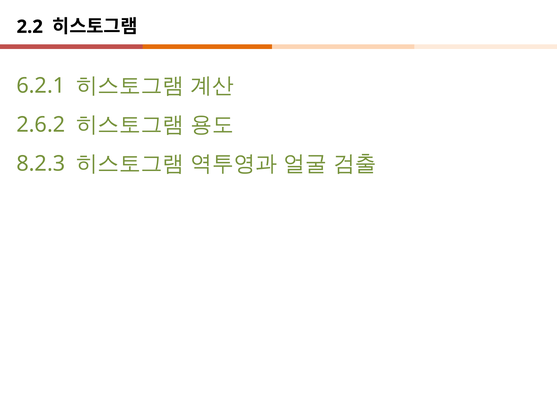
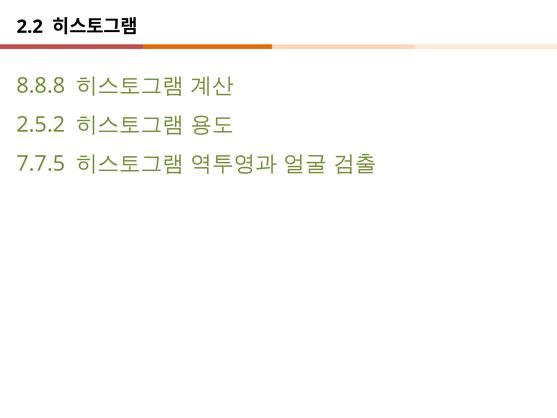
6.2.1: 6.2.1 -> 8.8.8
2.6.2: 2.6.2 -> 2.5.2
8.2.3: 8.2.3 -> 7.7.5
